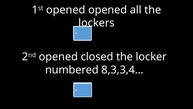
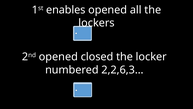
opened at (66, 10): opened -> enables
8,3,3,4…: 8,3,3,4… -> 2,2,6,3…
